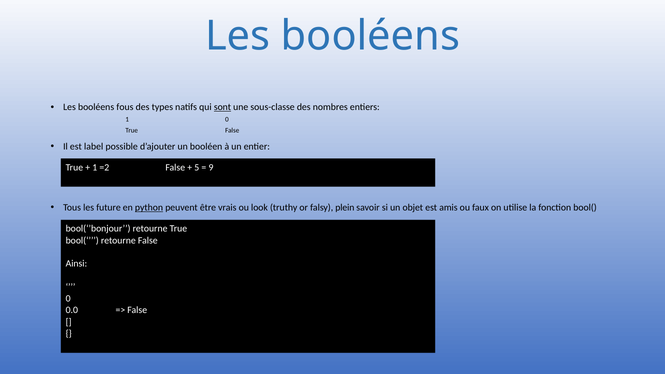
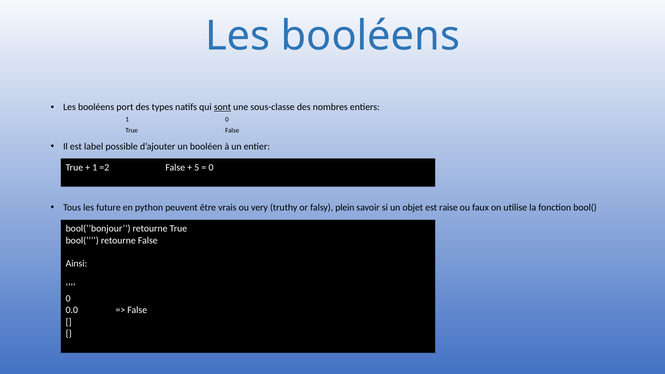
fous: fous -> port
9 at (211, 167): 9 -> 0
python underline: present -> none
look: look -> very
amis: amis -> raise
